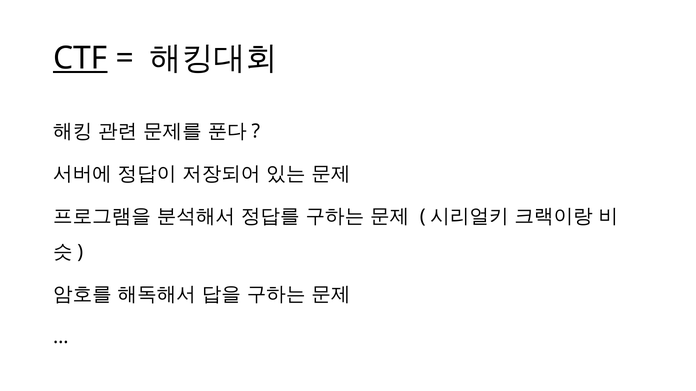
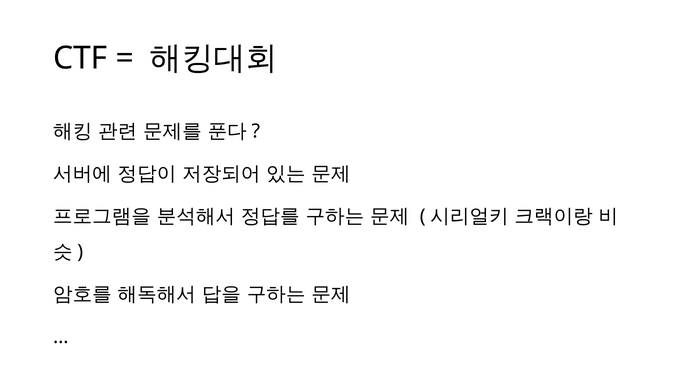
CTF underline: present -> none
